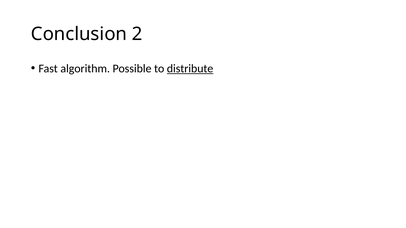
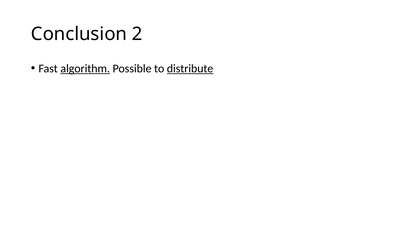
algorithm underline: none -> present
